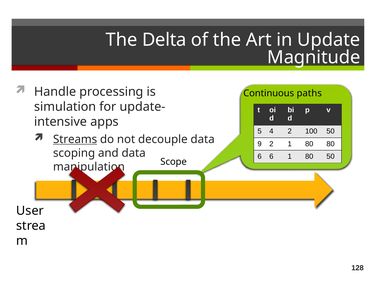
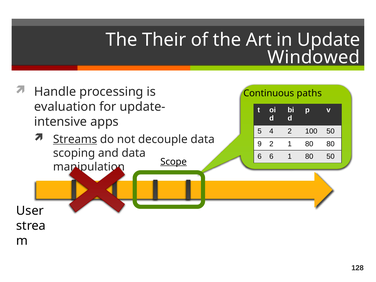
Delta: Delta -> Their
Magnitude: Magnitude -> Windowed
simulation: simulation -> evaluation
Scope underline: none -> present
